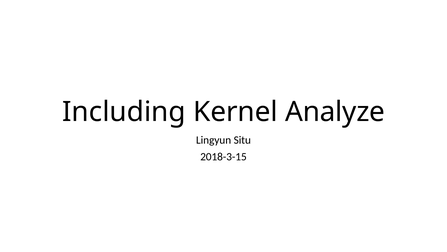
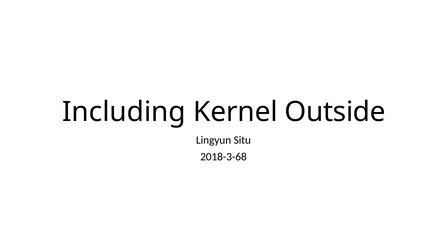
Analyze: Analyze -> Outside
2018-3-15: 2018-3-15 -> 2018-3-68
